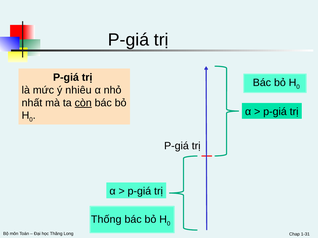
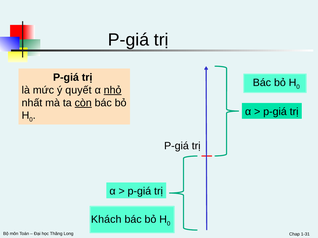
nhiêu: nhiêu -> quyết
nhỏ underline: none -> present
Thống: Thống -> Khách
